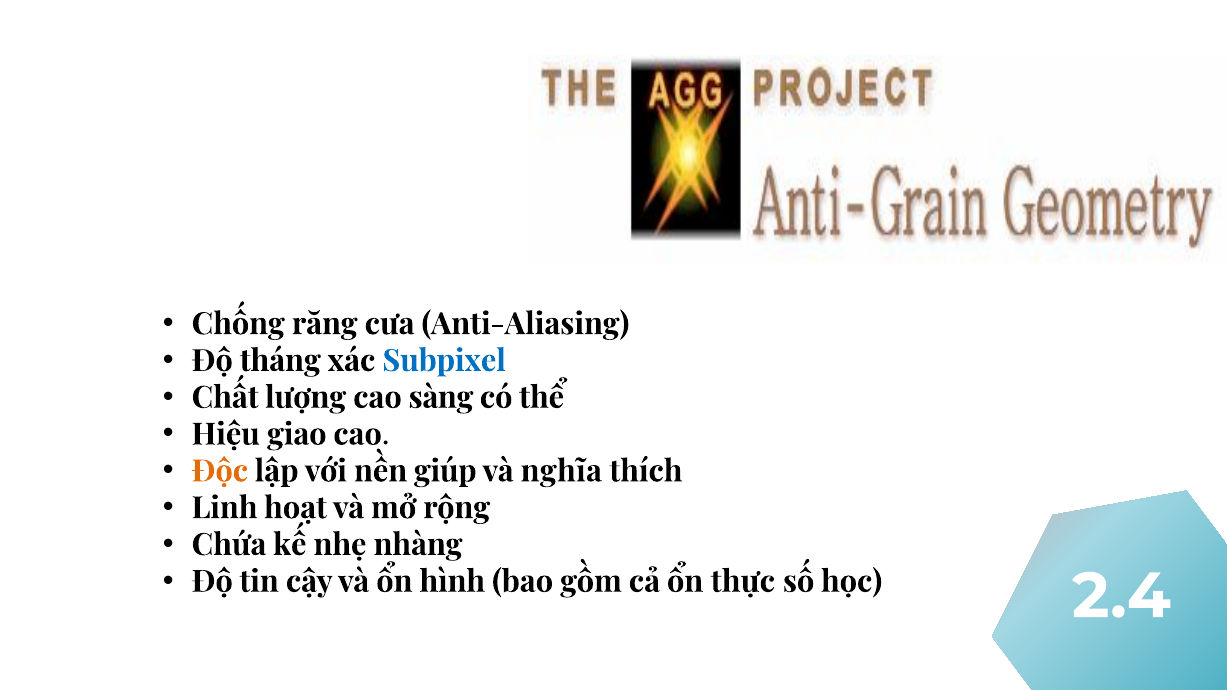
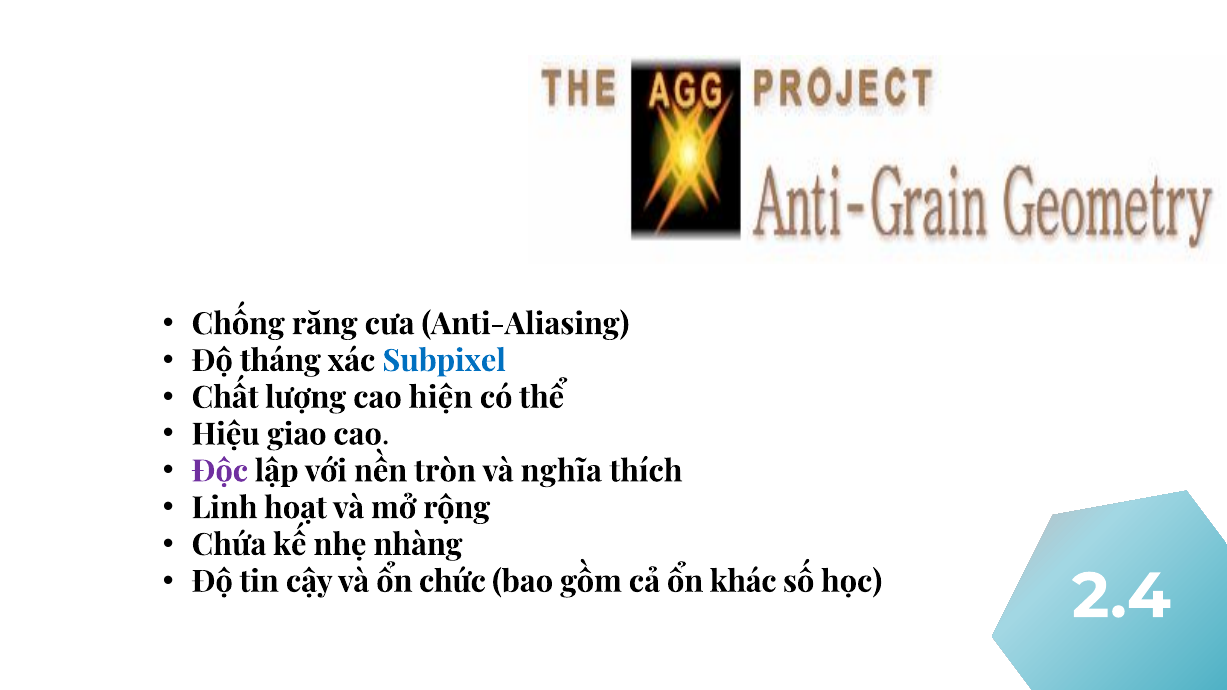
sàng: sàng -> hiện
Độc colour: orange -> purple
giúp: giúp -> tròn
hình: hình -> chức
thực: thực -> khác
